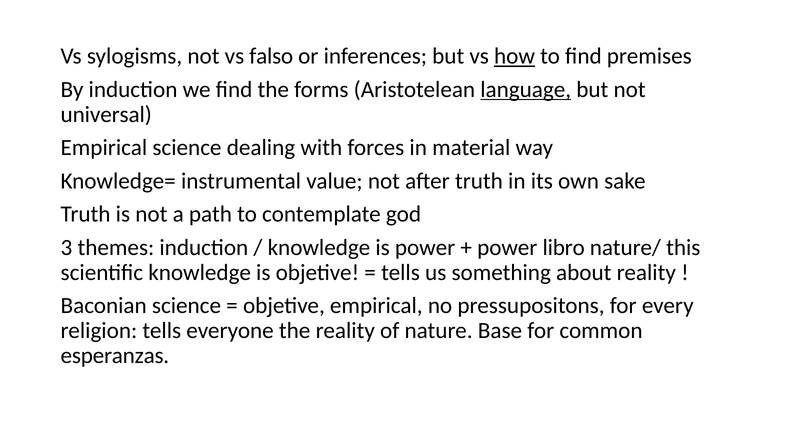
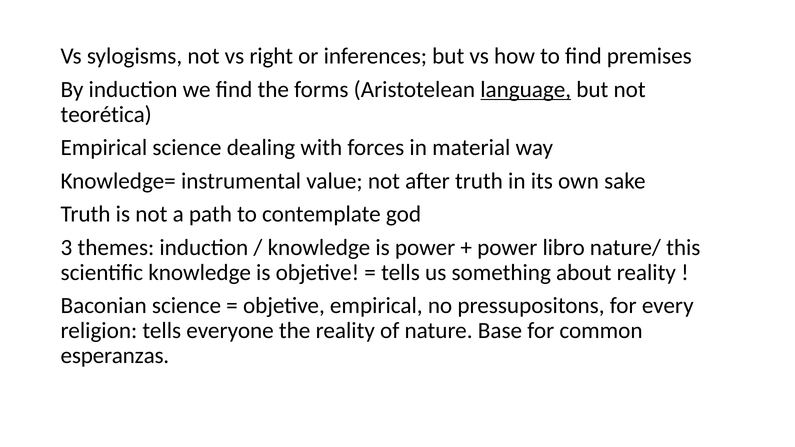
falso: falso -> right
how underline: present -> none
universal: universal -> teorética
